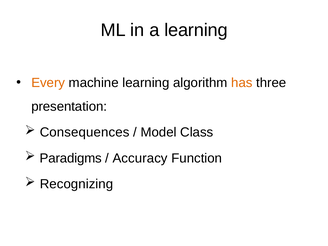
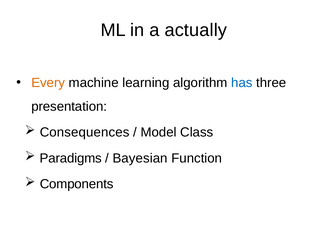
a learning: learning -> actually
has colour: orange -> blue
Accuracy: Accuracy -> Bayesian
Recognizing: Recognizing -> Components
